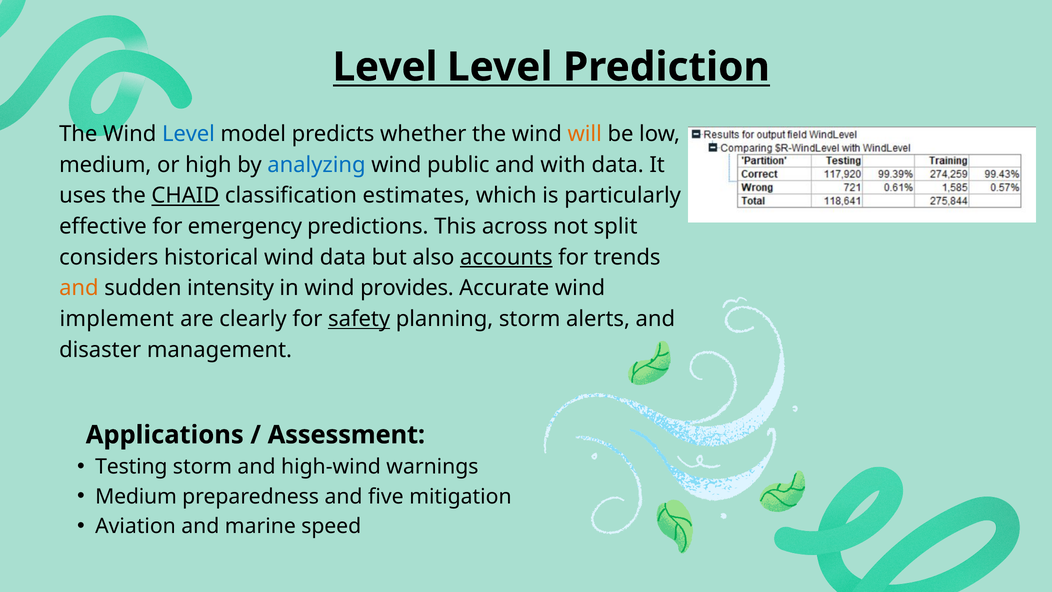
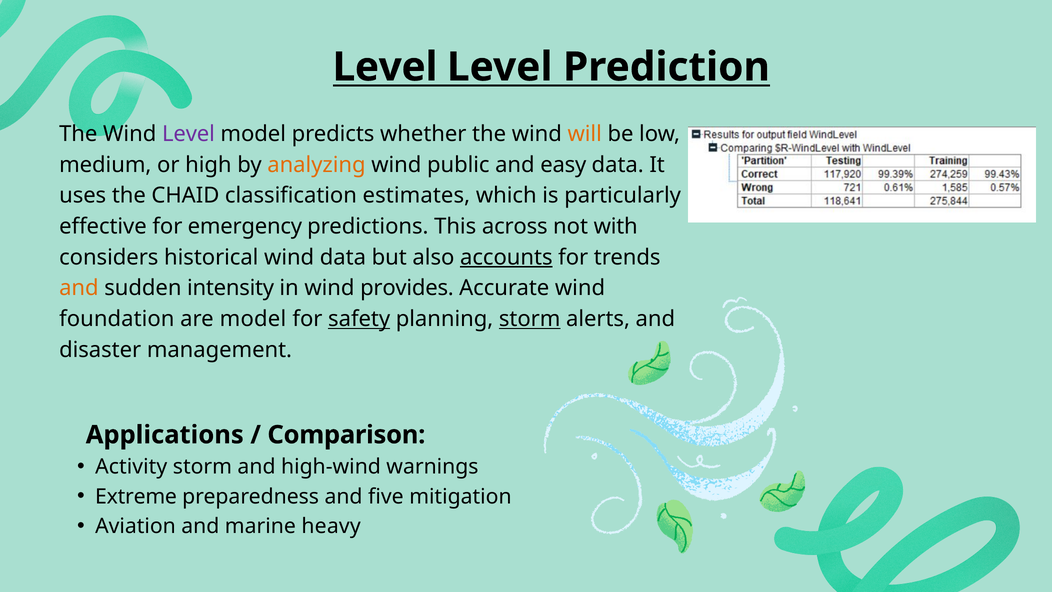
Level at (188, 134) colour: blue -> purple
analyzing colour: blue -> orange
with: with -> easy
CHAID underline: present -> none
split: split -> with
implement: implement -> foundation
are clearly: clearly -> model
storm at (530, 319) underline: none -> present
Assessment: Assessment -> Comparison
Testing: Testing -> Activity
Medium at (136, 496): Medium -> Extreme
speed: speed -> heavy
